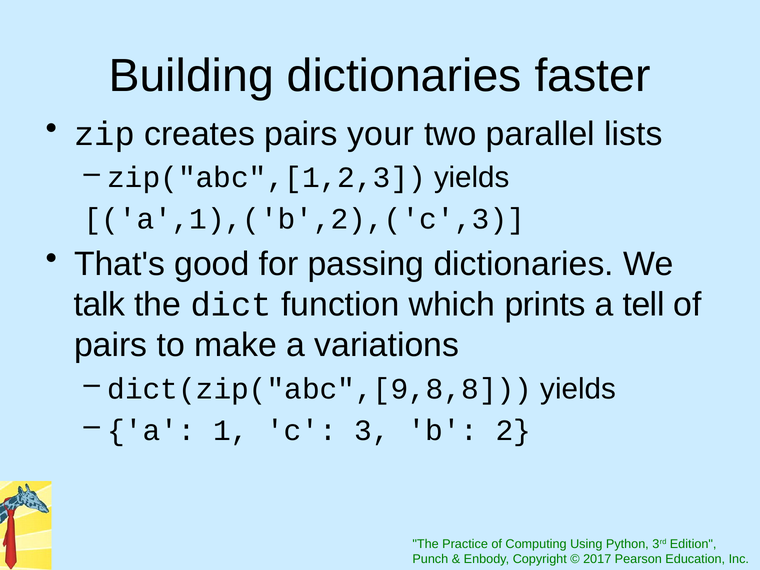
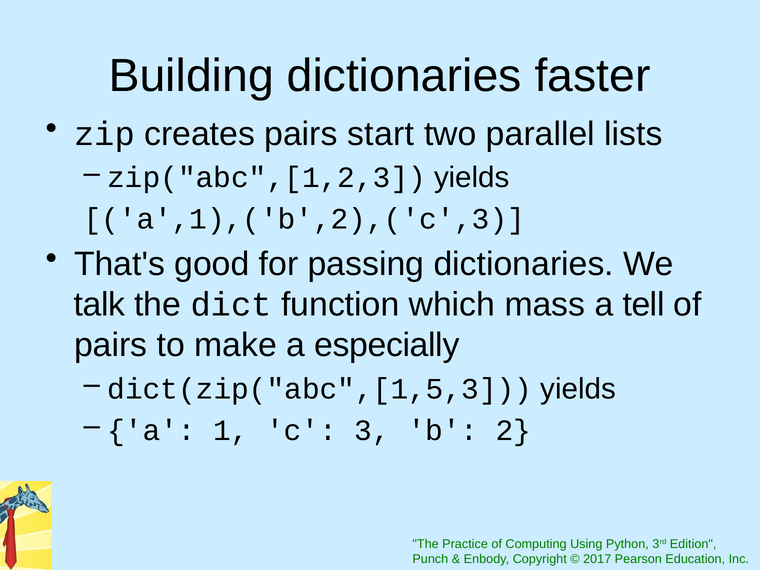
your: your -> start
prints: prints -> mass
variations: variations -> especially
dict(zip("abc",[9,8,8: dict(zip("abc",[9,8,8 -> dict(zip("abc",[1,5,3
